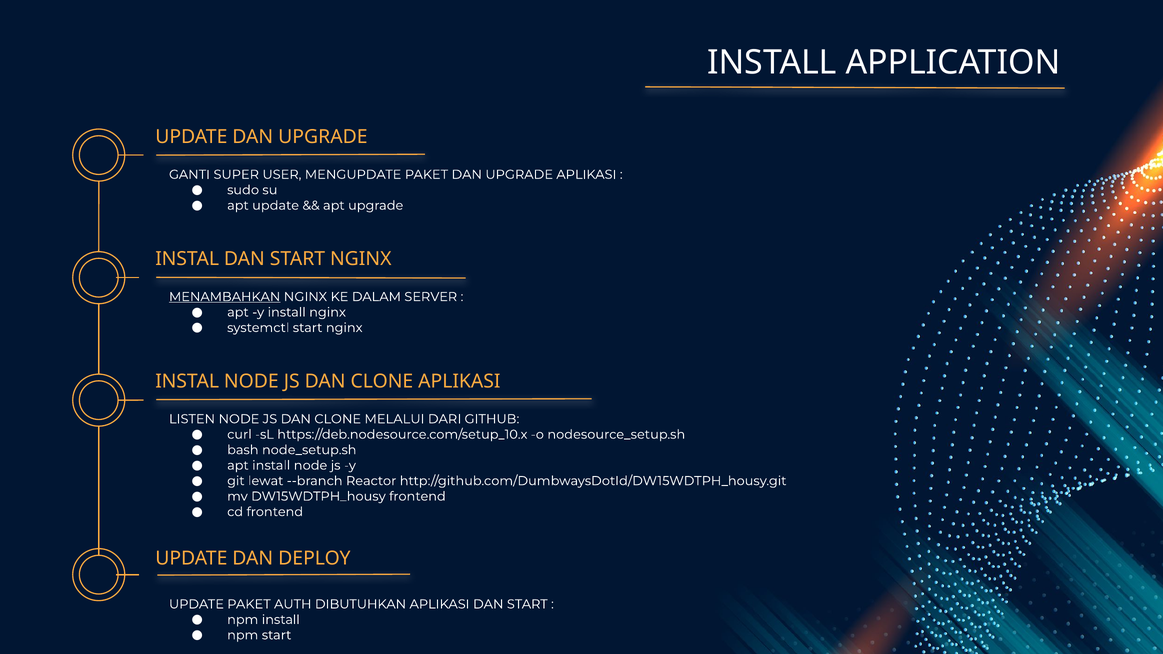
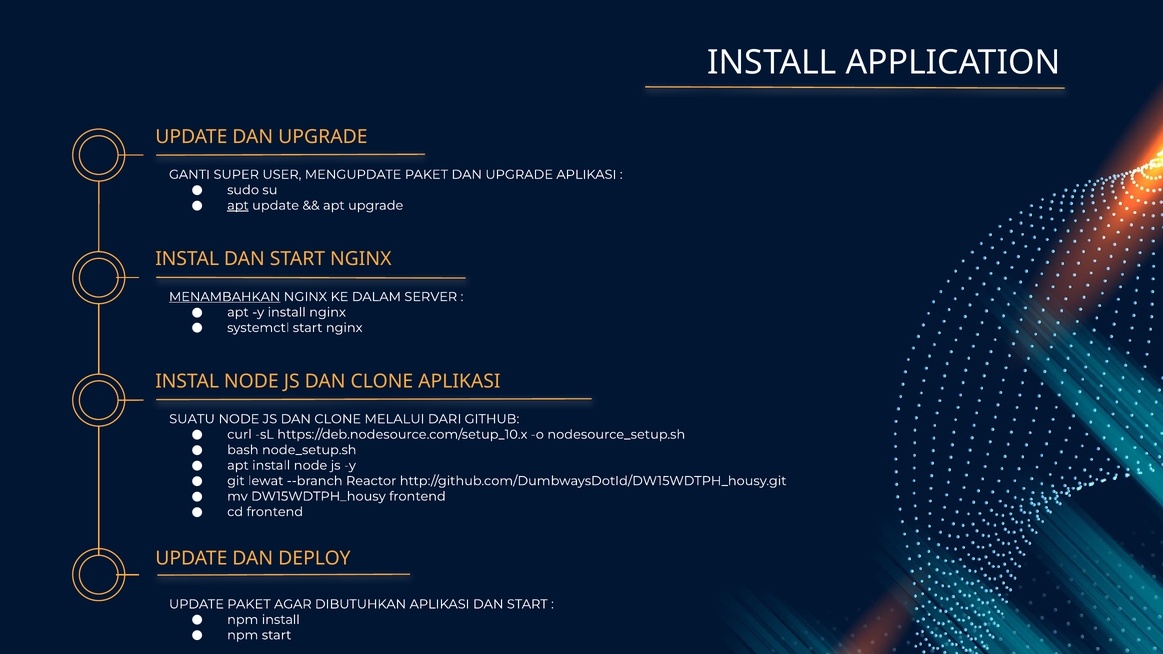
apt at (238, 206) underline: none -> present
LISTEN: LISTEN -> SUATU
AUTH: AUTH -> AGAR
